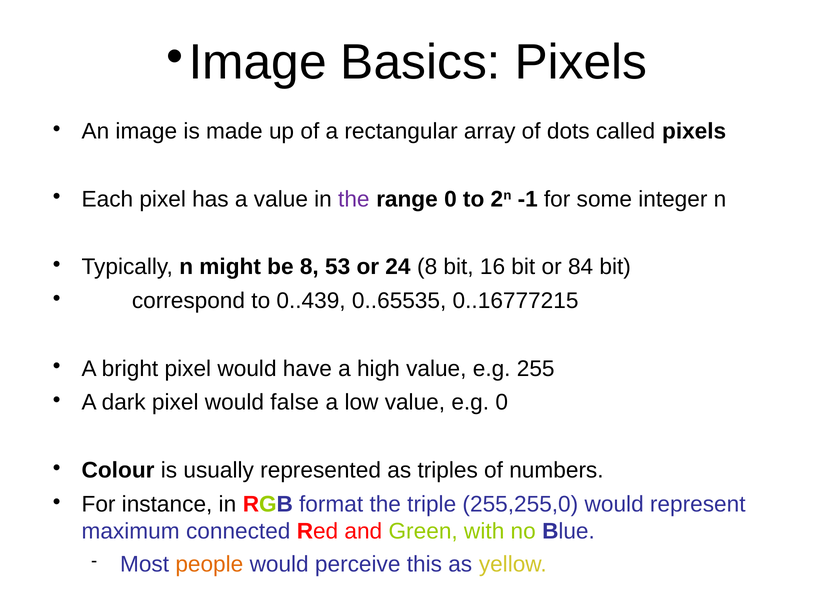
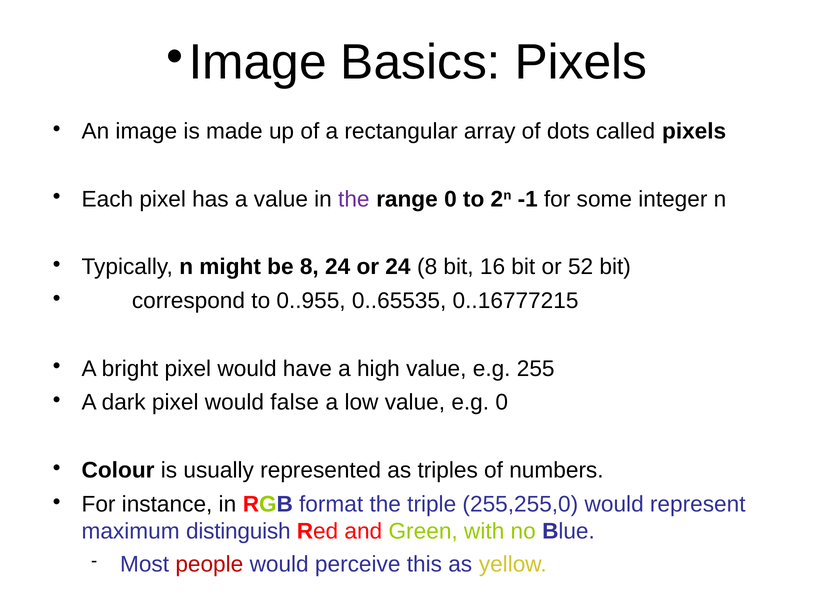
8 53: 53 -> 24
84: 84 -> 52
0..439: 0..439 -> 0..955
connected: connected -> distinguish
people colour: orange -> red
